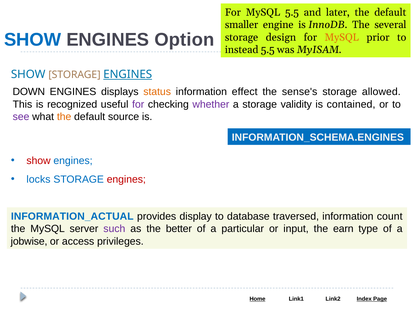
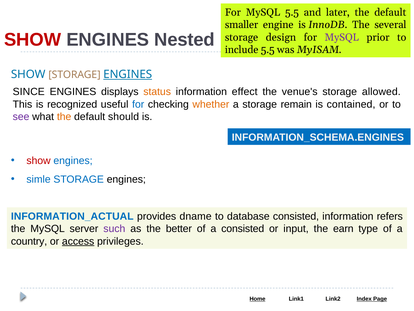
SHOW at (33, 40) colour: blue -> red
Option: Option -> Nested
MySQL at (342, 37) colour: orange -> purple
instead: instead -> include
DOWN: DOWN -> SINCE
sense's: sense's -> venue's
for at (138, 104) colour: purple -> blue
whether colour: purple -> orange
validity: validity -> remain
source: source -> should
locks: locks -> simle
engines at (126, 179) colour: red -> black
display: display -> dname
database traversed: traversed -> consisted
count: count -> refers
a particular: particular -> consisted
jobwise: jobwise -> country
access underline: none -> present
